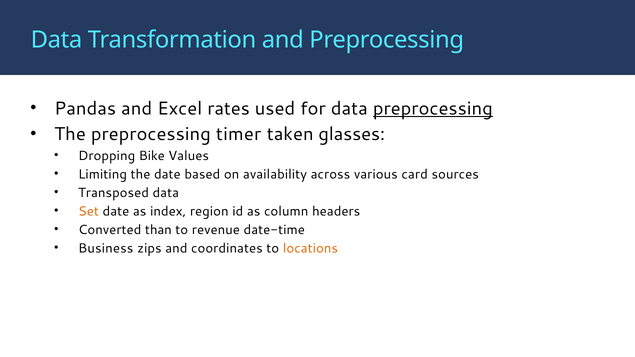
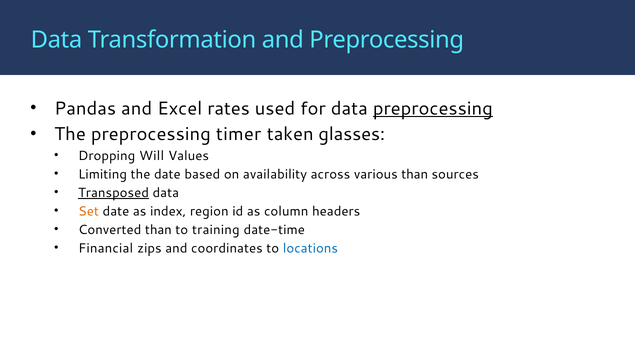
Bike: Bike -> Will
various card: card -> than
Transposed underline: none -> present
revenue: revenue -> training
Business: Business -> Financial
locations colour: orange -> blue
